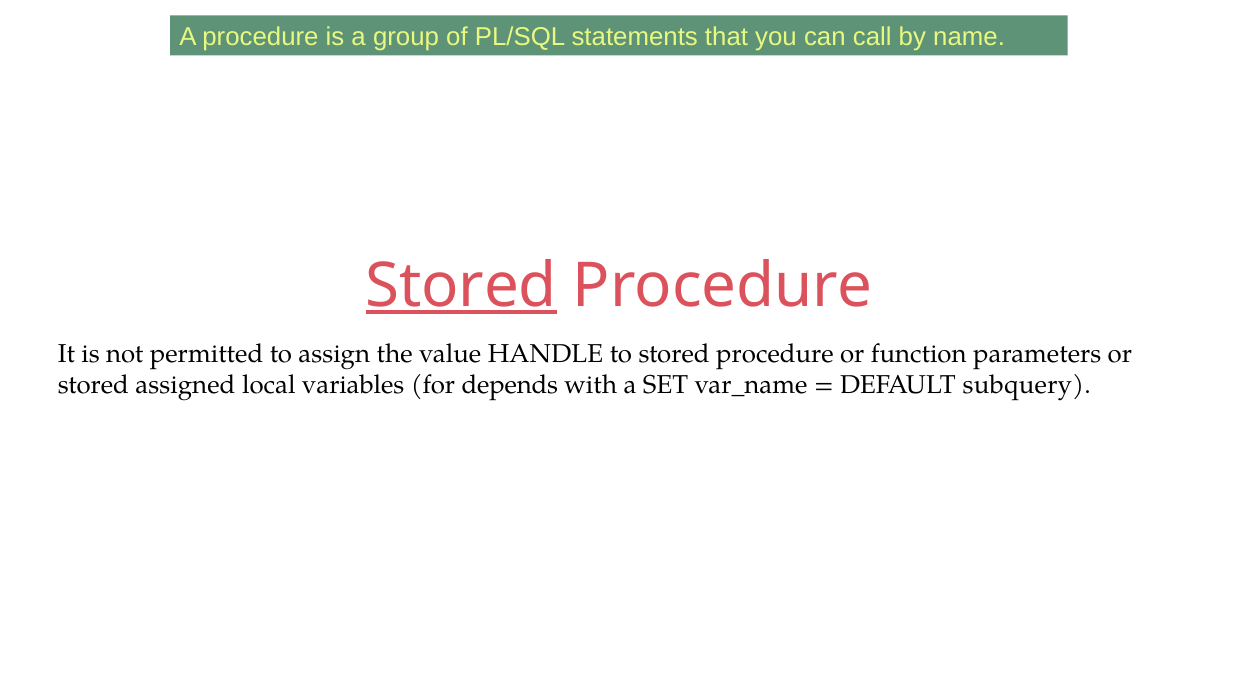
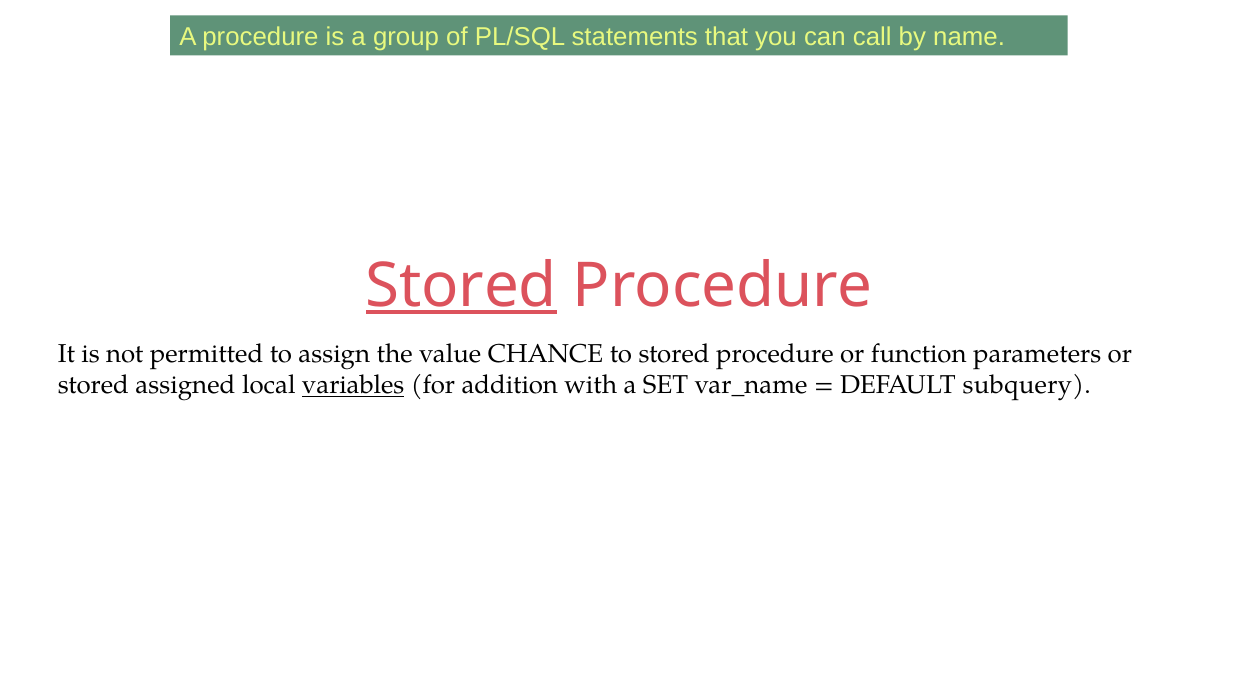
HANDLE: HANDLE -> CHANCE
variables underline: none -> present
depends: depends -> addition
